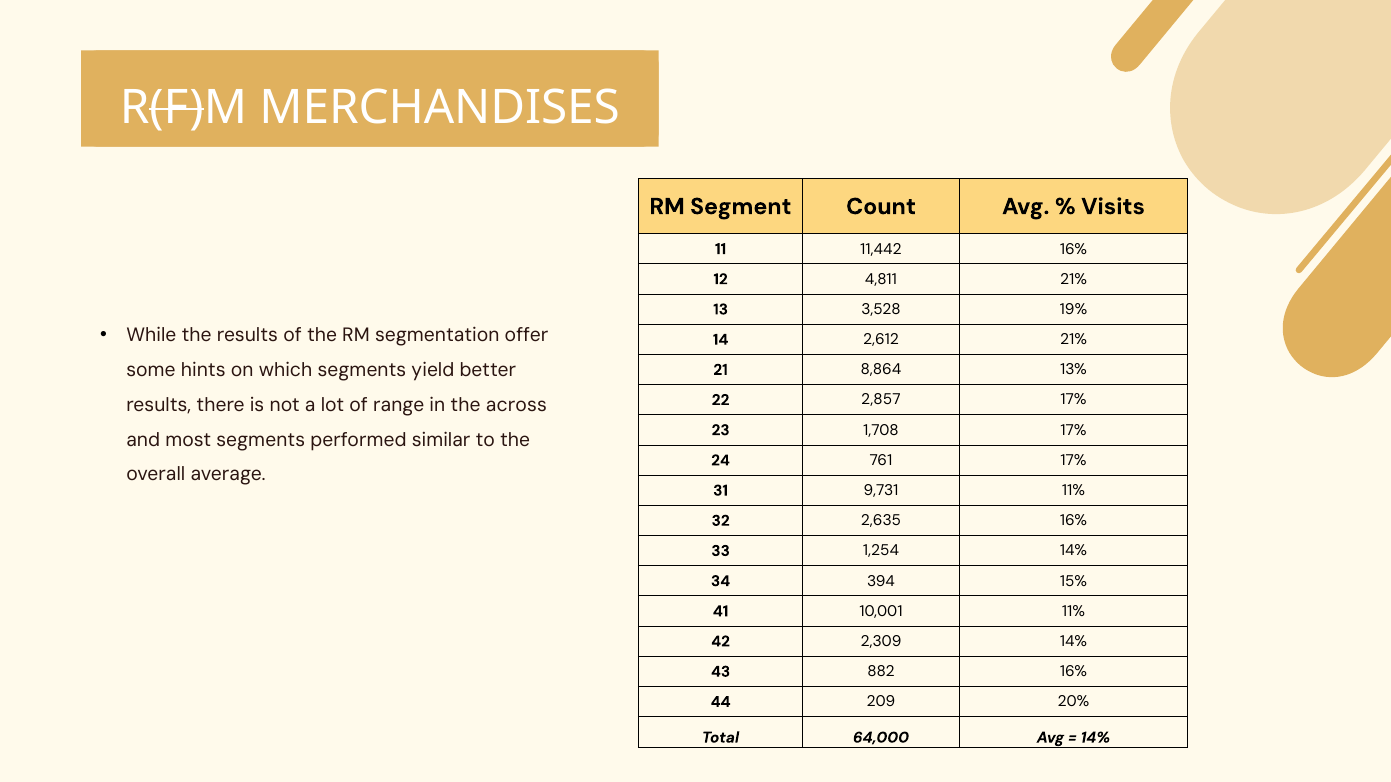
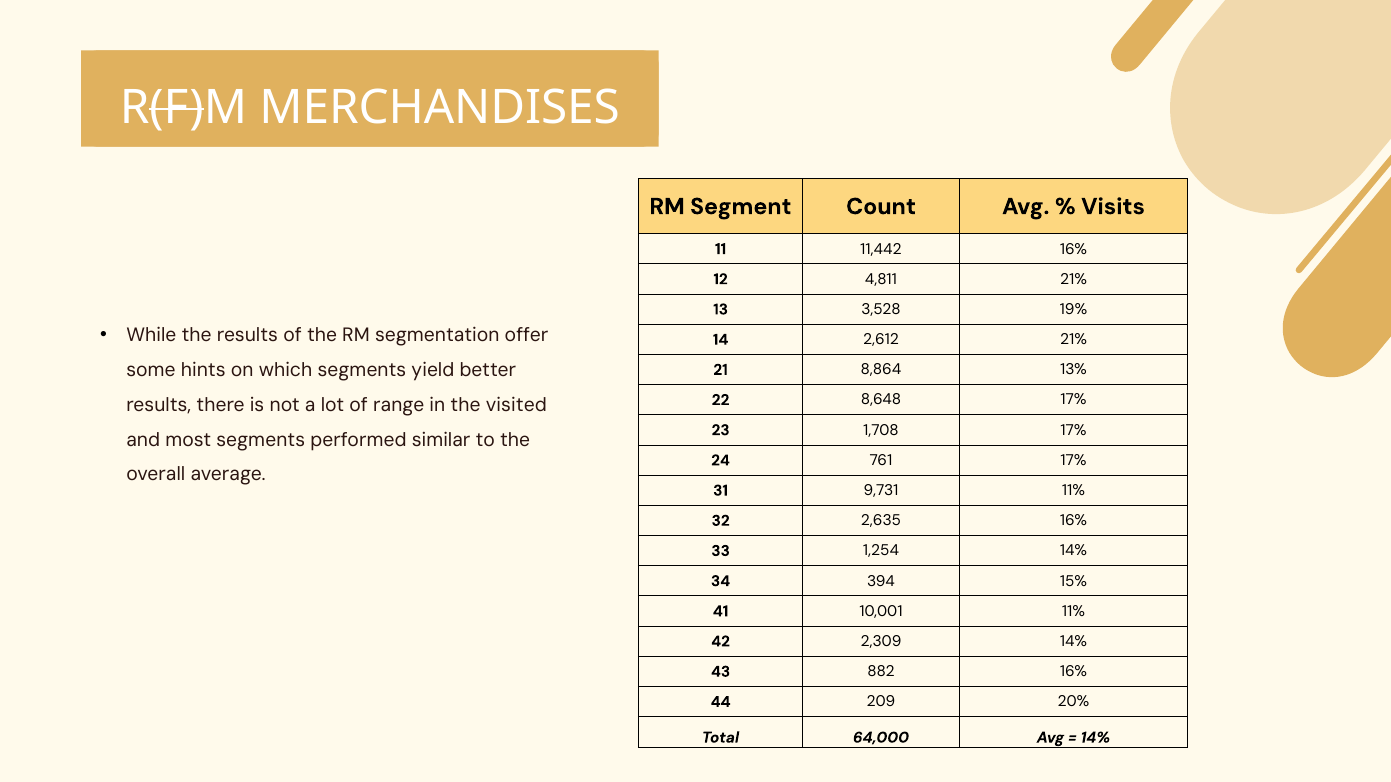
2,857: 2,857 -> 8,648
across: across -> visited
